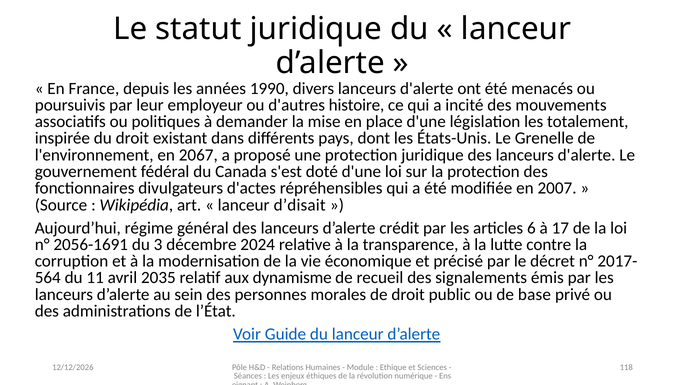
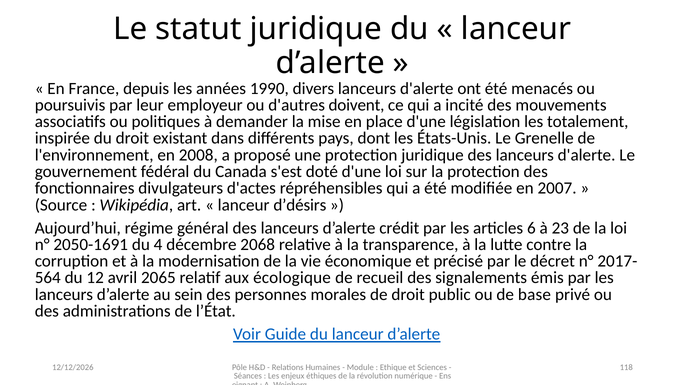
histoire: histoire -> doivent
2067: 2067 -> 2008
d’disait: d’disait -> d’désirs
17: 17 -> 23
2056-1691: 2056-1691 -> 2050-1691
3: 3 -> 4
2024: 2024 -> 2068
11: 11 -> 12
2035: 2035 -> 2065
dynamisme: dynamisme -> écologique
